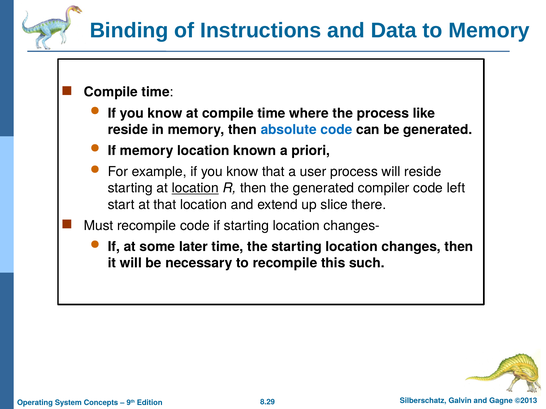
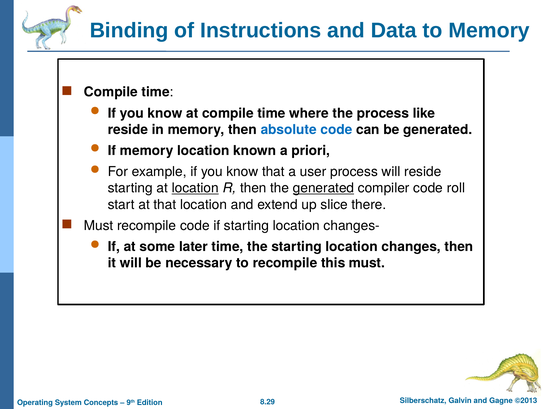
generated at (324, 188) underline: none -> present
left: left -> roll
this such: such -> must
